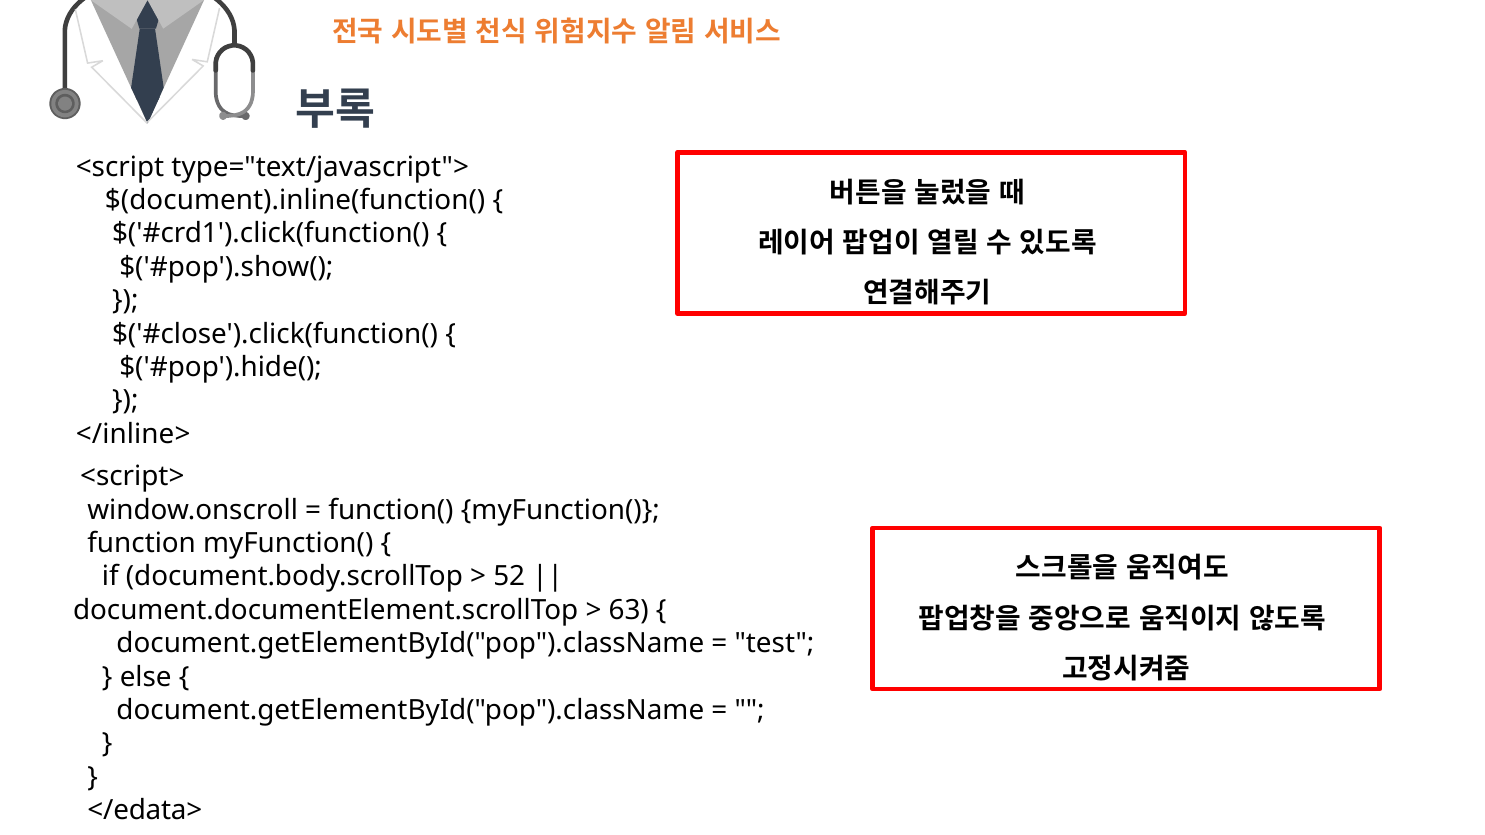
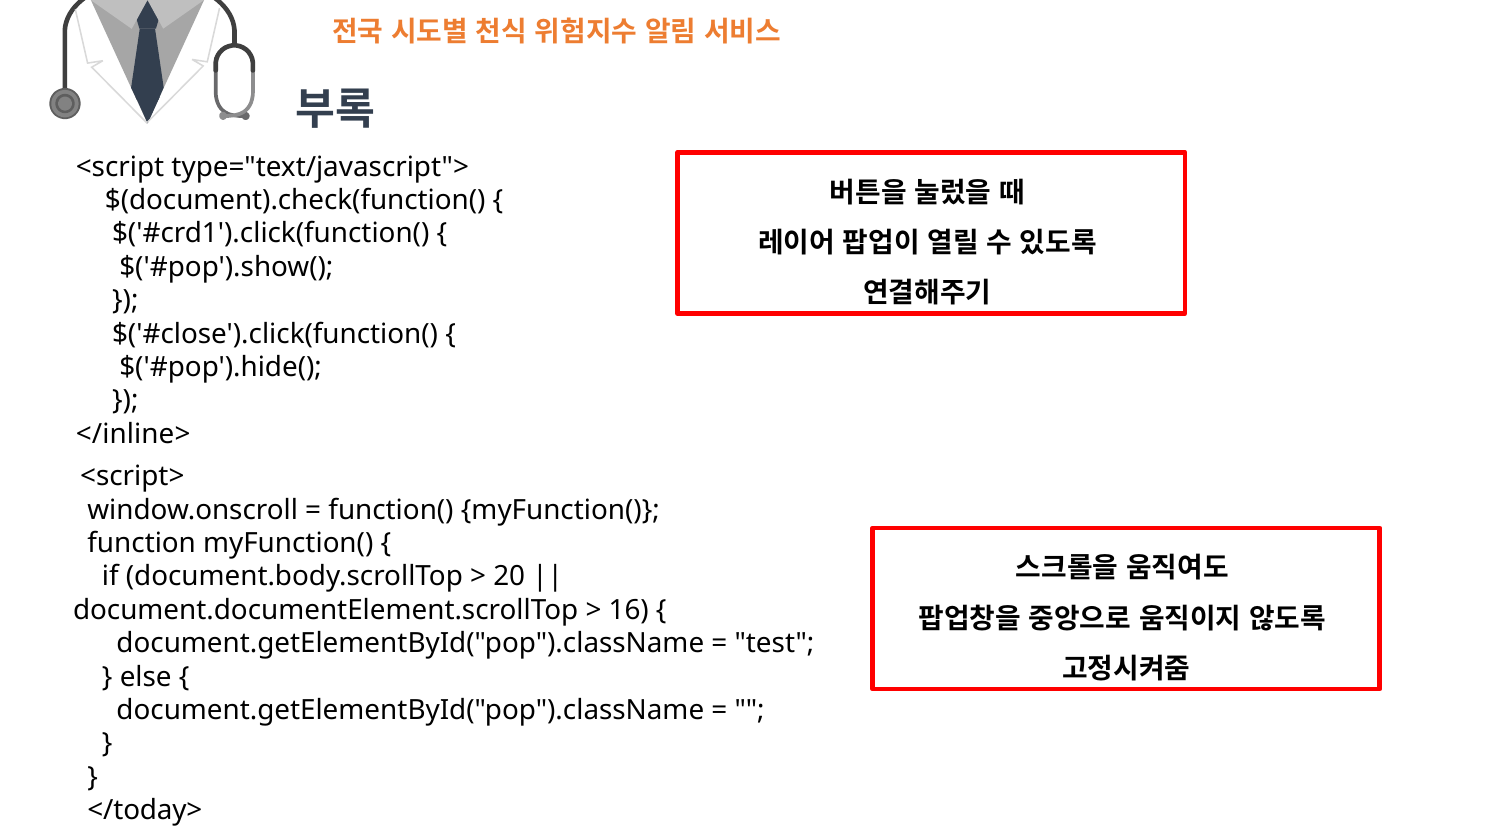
$(document).inline(function(: $(document).inline(function( -> $(document).check(function(
52: 52 -> 20
63: 63 -> 16
</edata>: </edata> -> </today>
